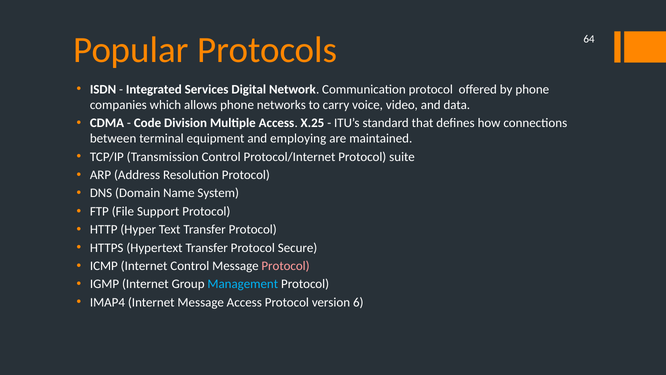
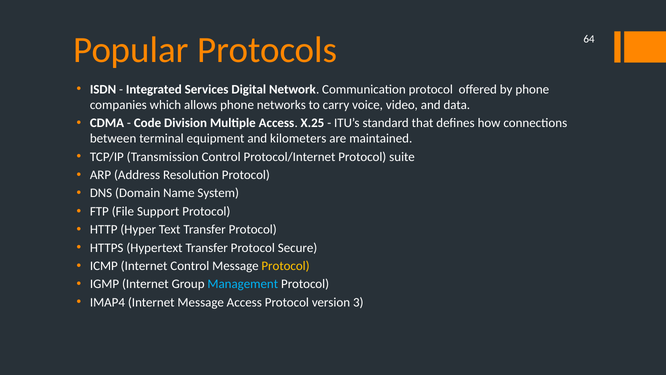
employing: employing -> kilometers
Protocol at (286, 266) colour: pink -> yellow
6: 6 -> 3
